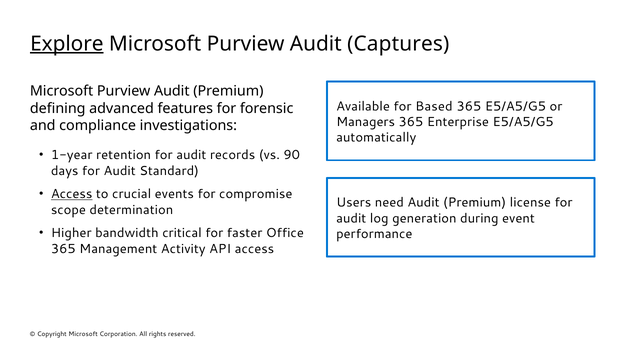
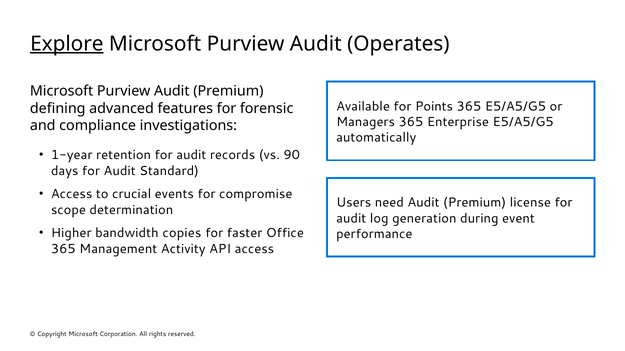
Captures: Captures -> Operates
Based: Based -> Points
Access at (72, 194) underline: present -> none
critical: critical -> copies
